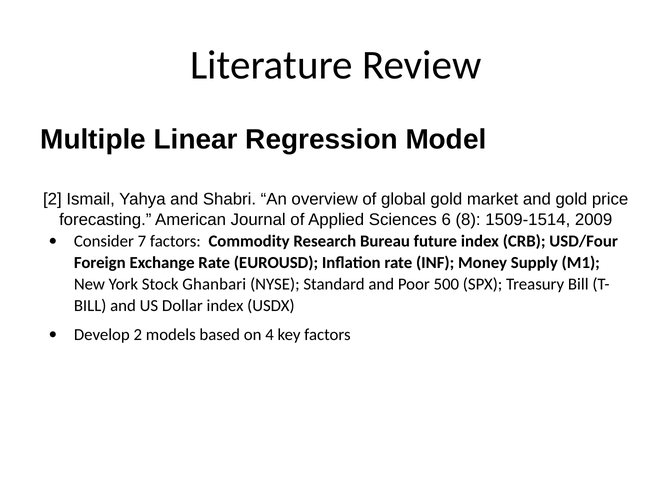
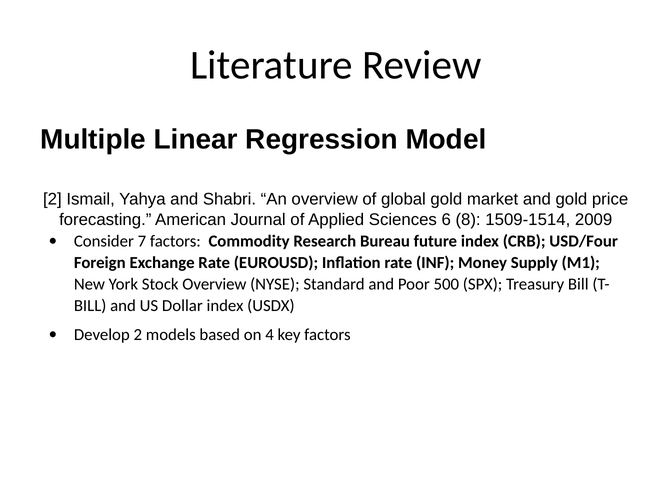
Stock Ghanbari: Ghanbari -> Overview
